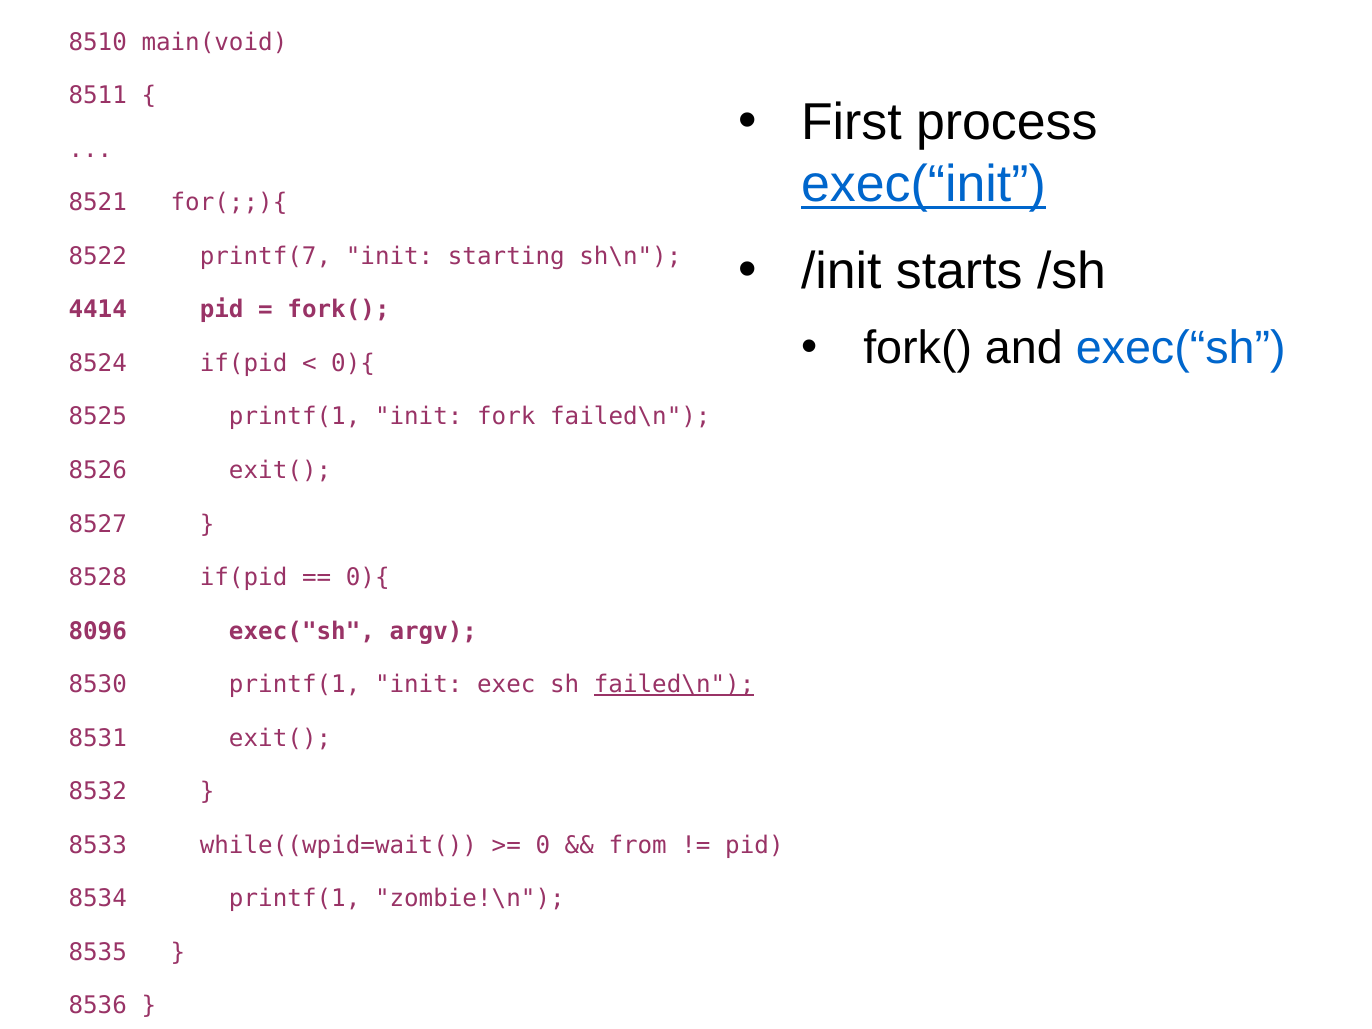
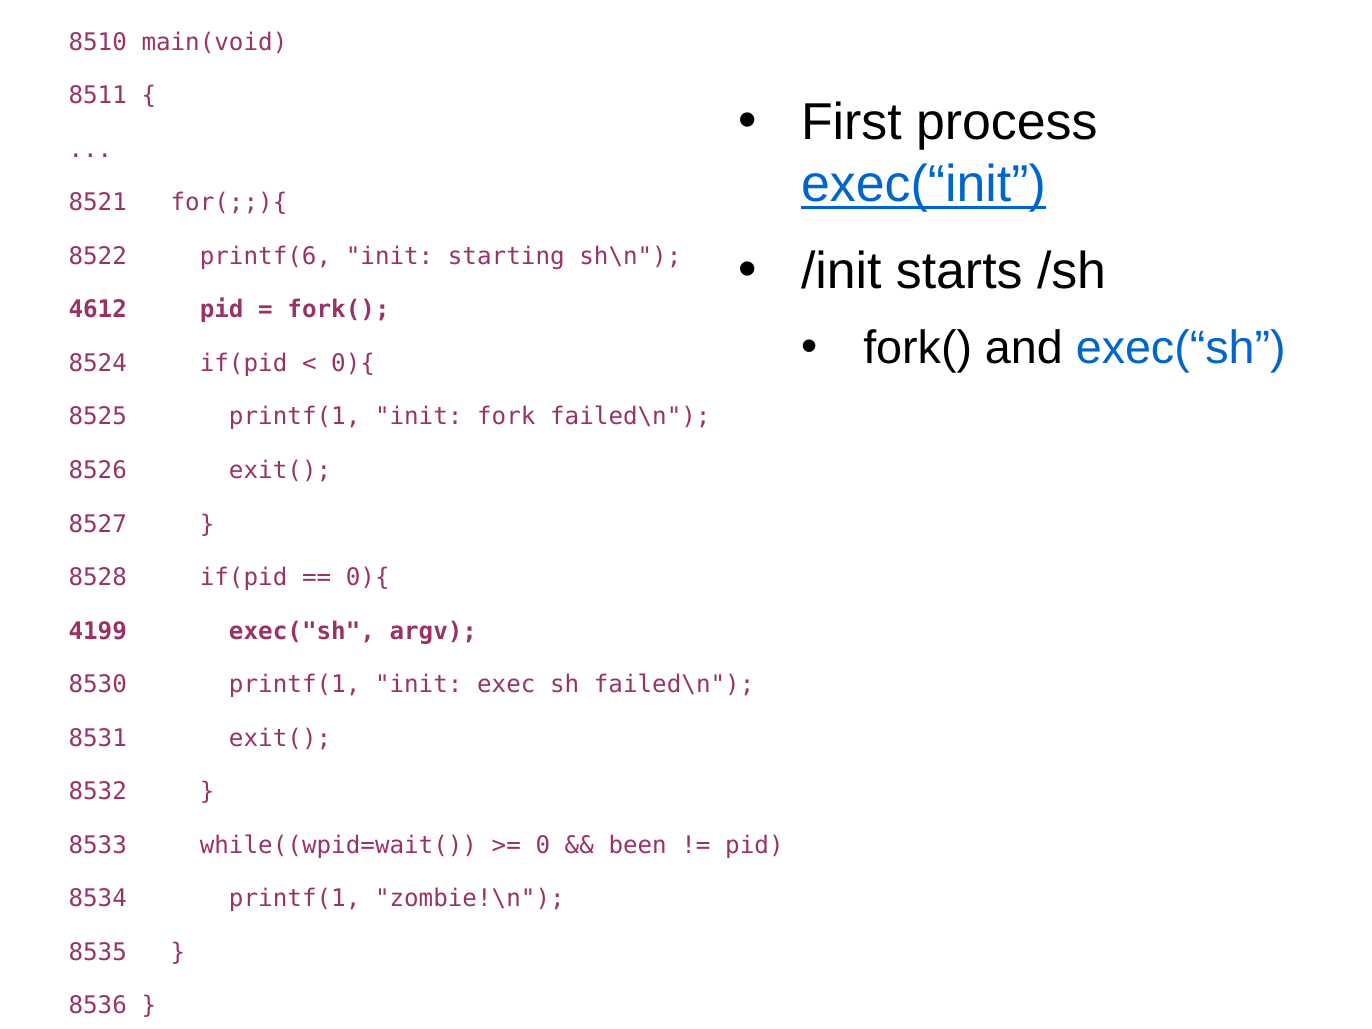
printf(7: printf(7 -> printf(6
4414: 4414 -> 4612
8096: 8096 -> 4199
failed\n at (674, 684) underline: present -> none
from: from -> been
